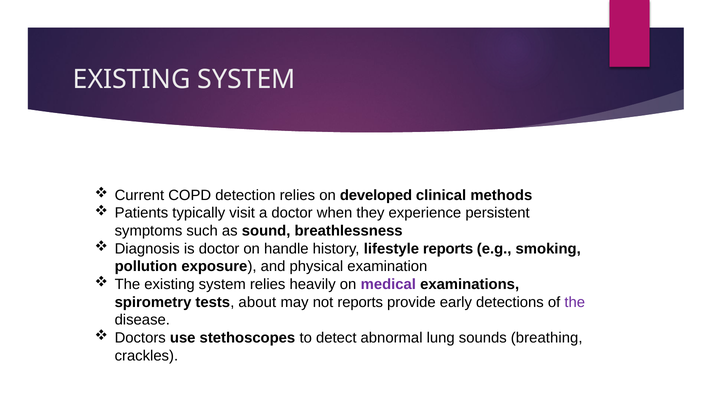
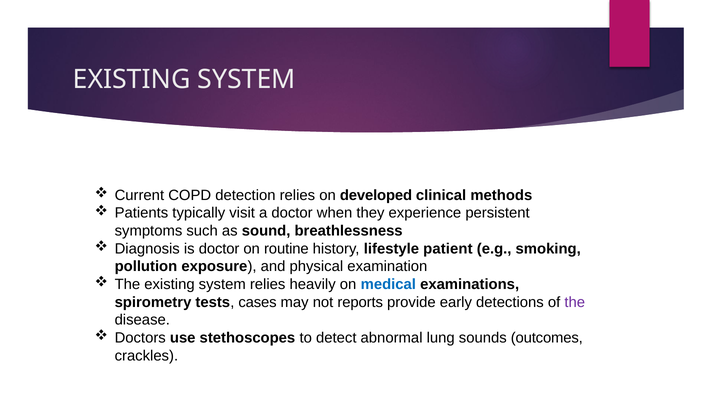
handle: handle -> routine
lifestyle reports: reports -> patient
medical colour: purple -> blue
about: about -> cases
breathing: breathing -> outcomes
